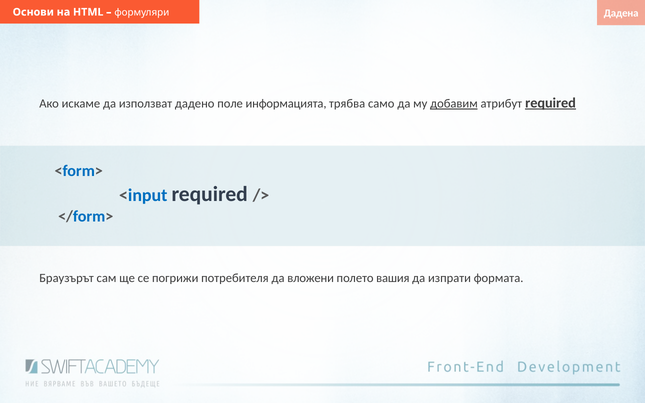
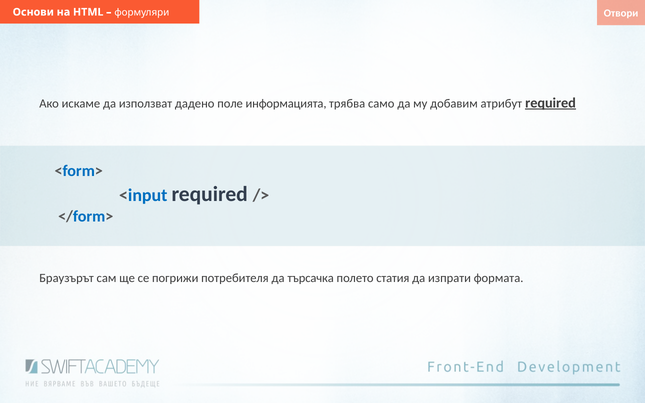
Дадена: Дадена -> Отвори
добавим underline: present -> none
вложени: вложени -> търсачка
вашия: вашия -> статия
